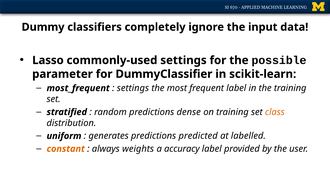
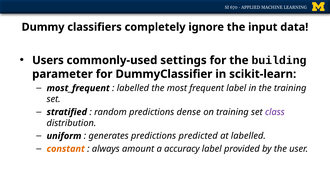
Lasso: Lasso -> Users
possible: possible -> building
settings at (133, 88): settings -> labelled
class colour: orange -> purple
weights: weights -> amount
